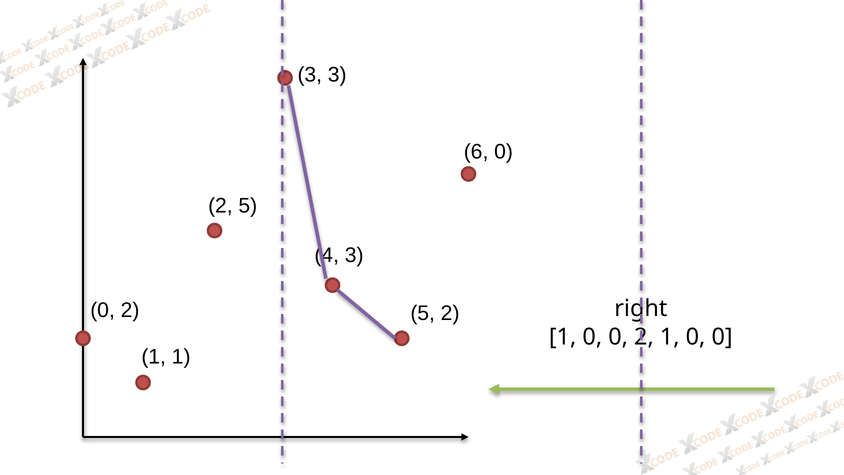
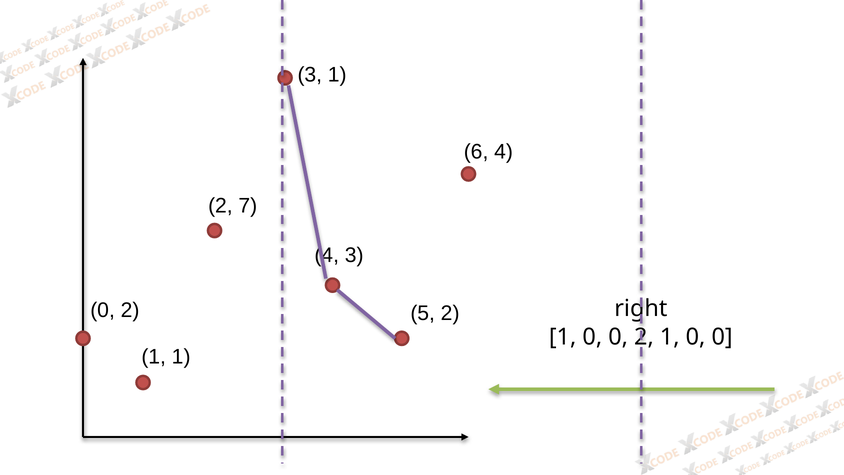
3 at (337, 75): 3 -> 1
6 0: 0 -> 4
2 5: 5 -> 7
